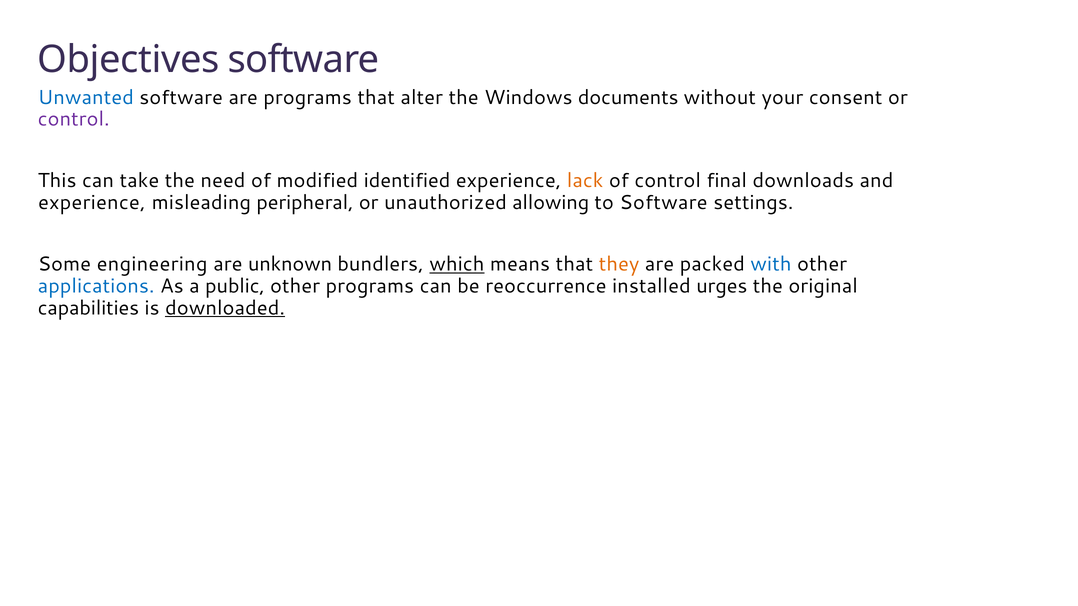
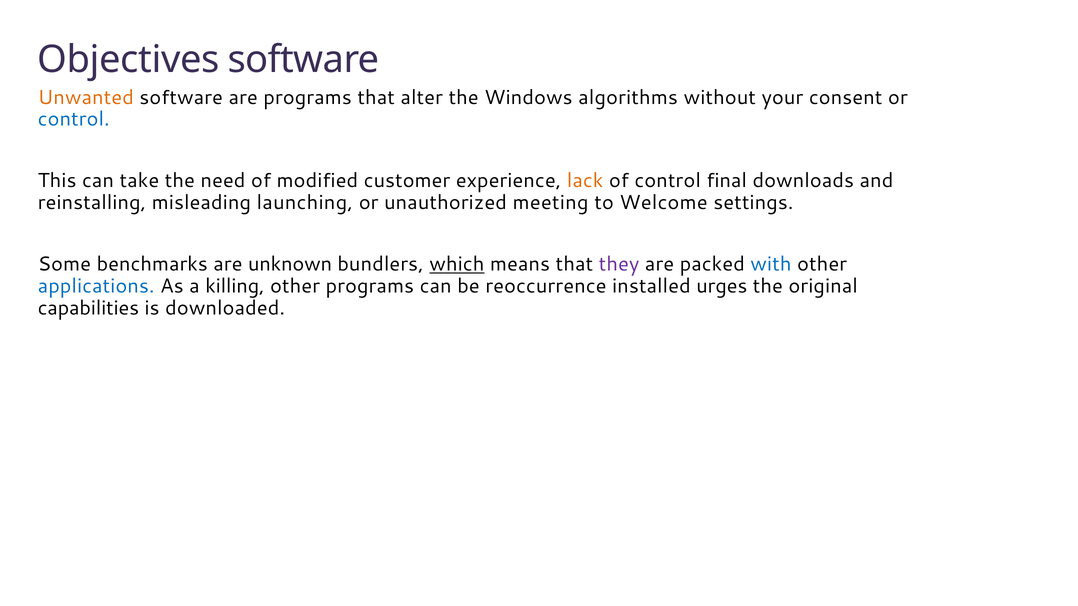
Unwanted colour: blue -> orange
documents: documents -> algorithms
control at (74, 119) colour: purple -> blue
identified: identified -> customer
experience at (92, 203): experience -> reinstalling
peripheral: peripheral -> launching
allowing: allowing -> meeting
to Software: Software -> Welcome
engineering: engineering -> benchmarks
they colour: orange -> purple
public: public -> killing
downloaded underline: present -> none
